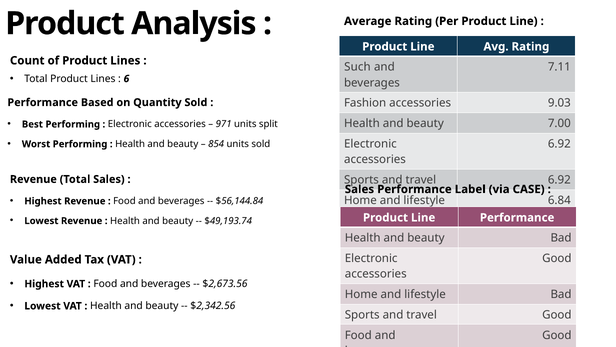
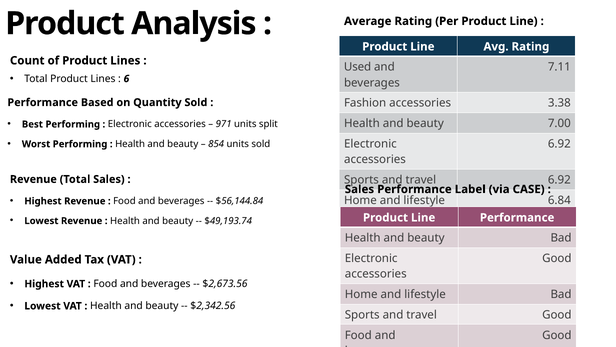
Such: Such -> Used
9.03: 9.03 -> 3.38
